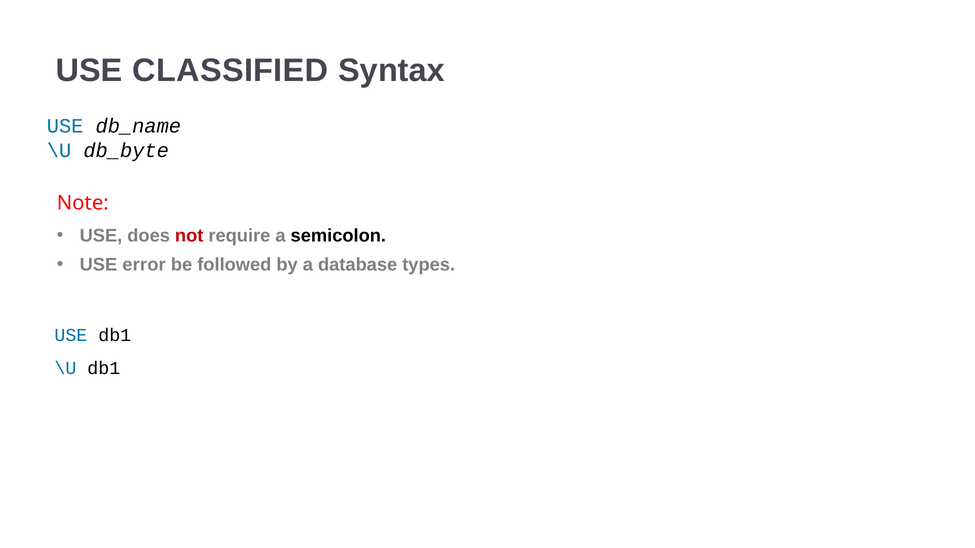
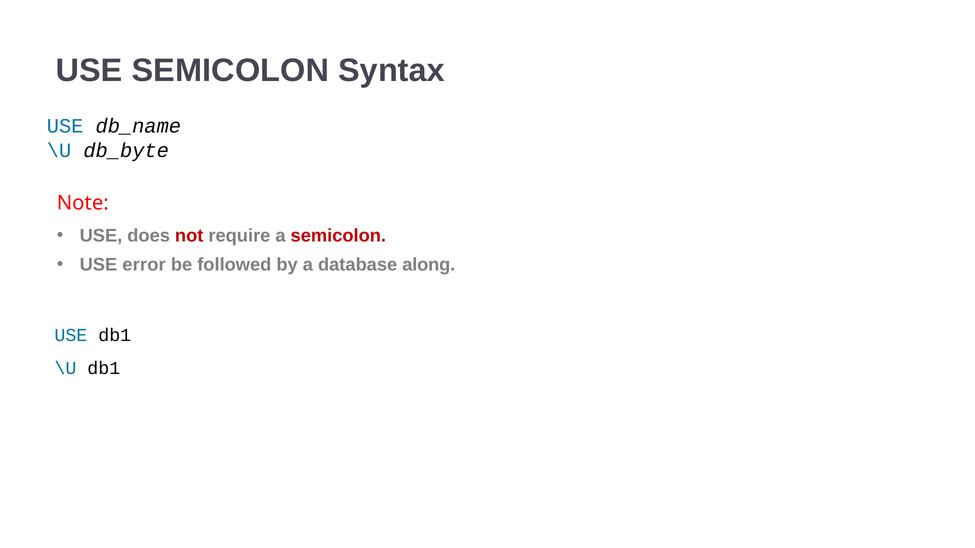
USE CLASSIFIED: CLASSIFIED -> SEMICOLON
semicolon at (338, 236) colour: black -> red
types: types -> along
